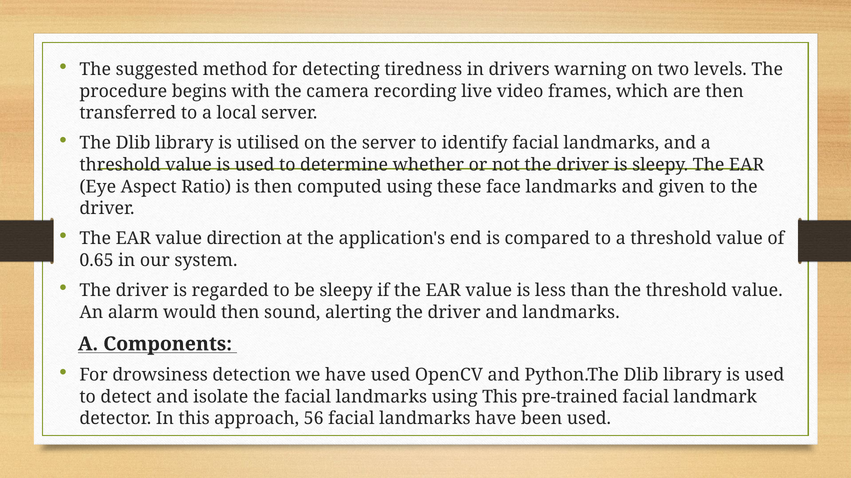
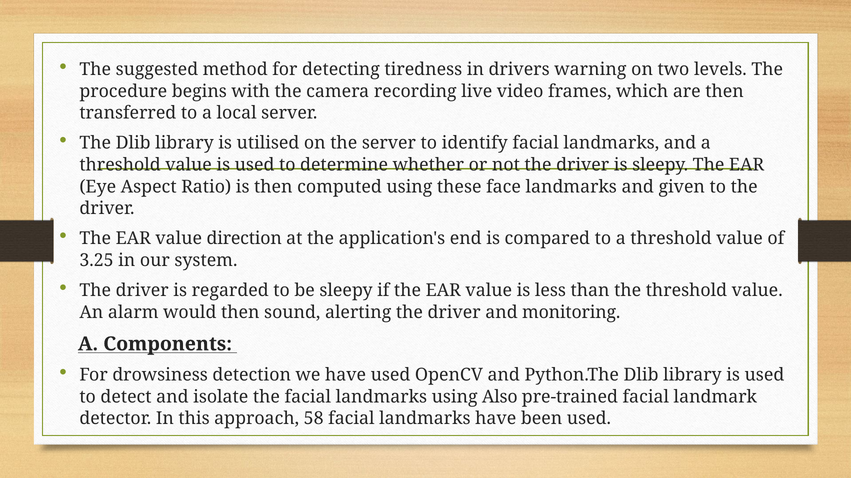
0.65: 0.65 -> 3.25
and landmarks: landmarks -> monitoring
using This: This -> Also
56: 56 -> 58
